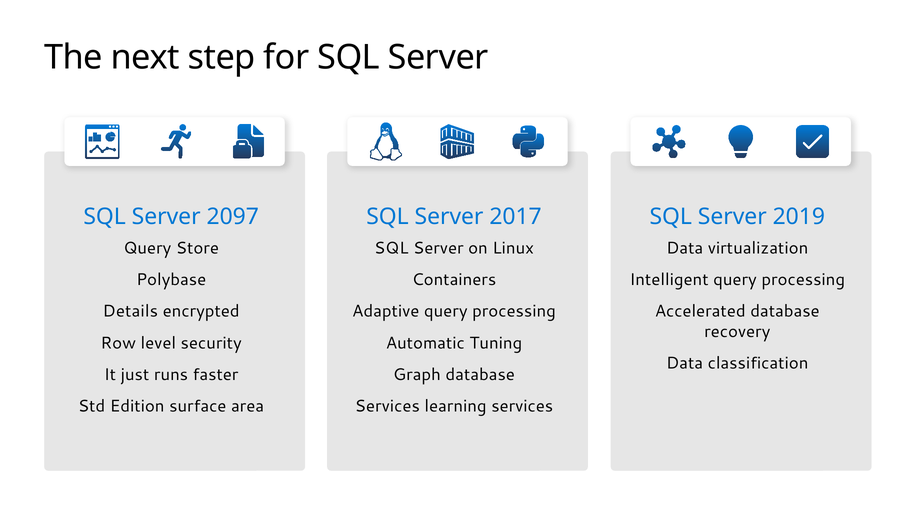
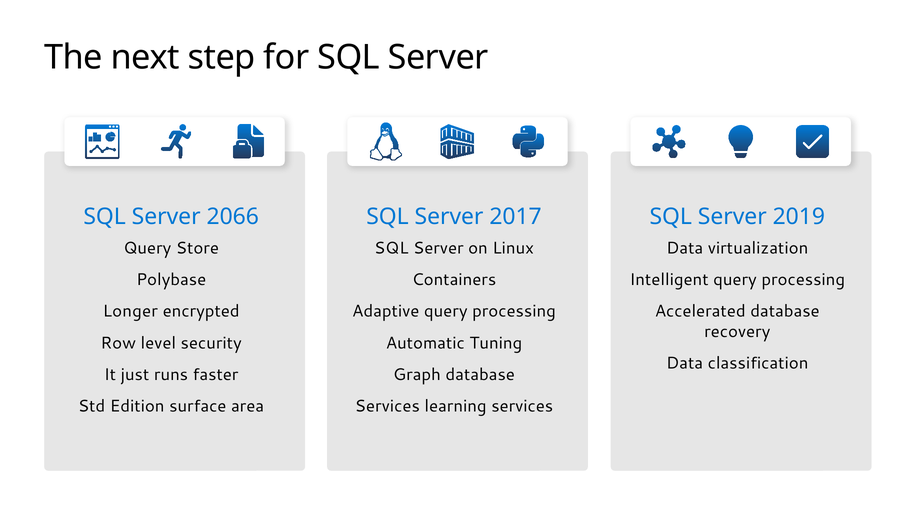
2097: 2097 -> 2066
Details: Details -> Longer
